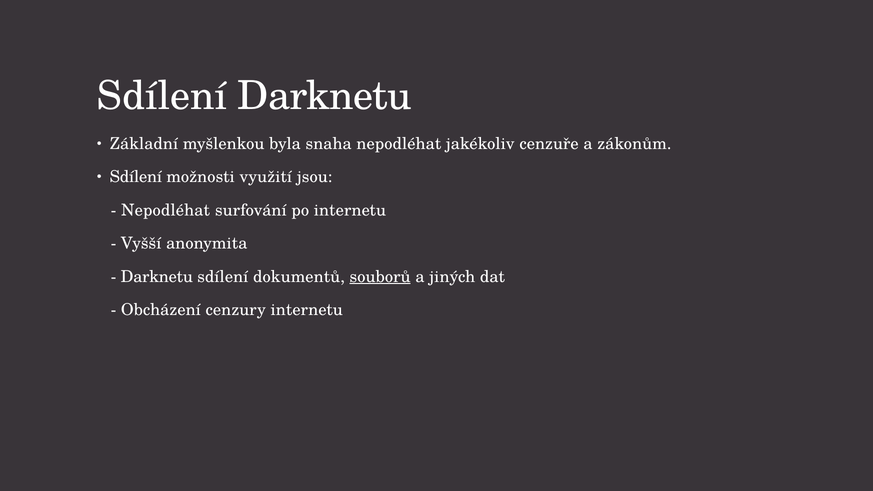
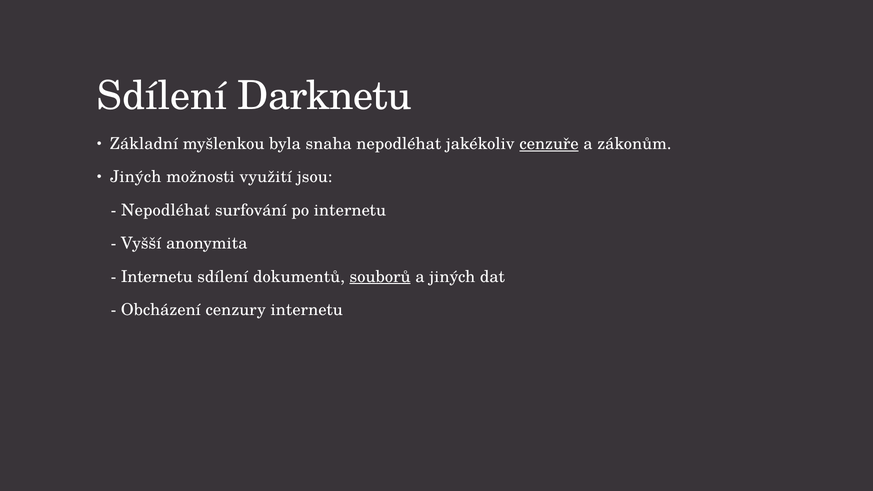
cenzuře underline: none -> present
Sdílení at (136, 177): Sdílení -> Jiných
Darknetu at (157, 277): Darknetu -> Internetu
